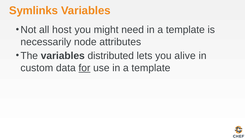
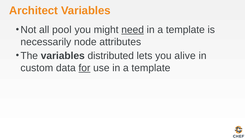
Symlinks: Symlinks -> Architect
host: host -> pool
need underline: none -> present
